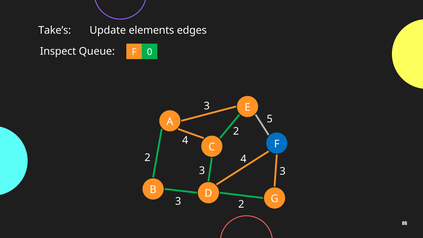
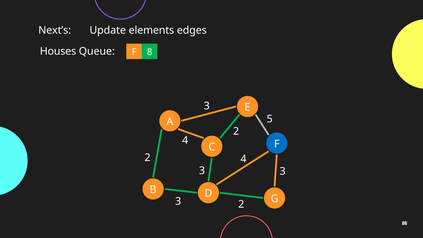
Take’s: Take’s -> Next’s
Inspect: Inspect -> Houses
0: 0 -> 8
